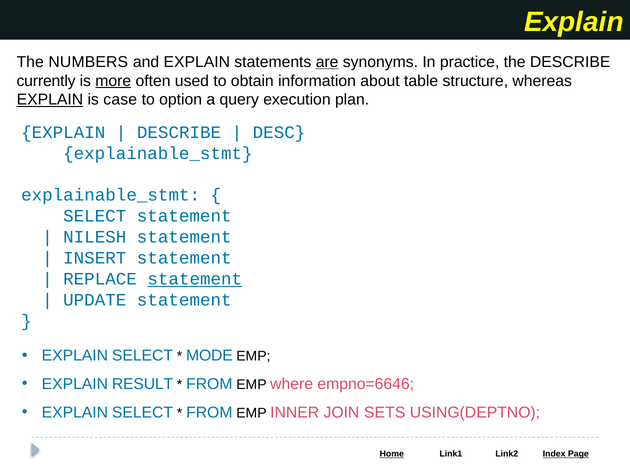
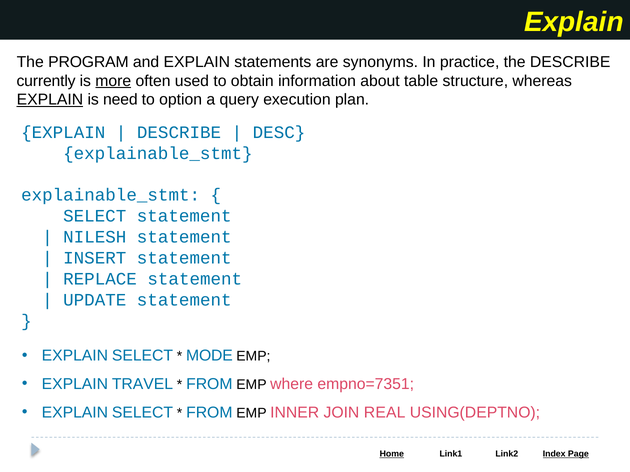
NUMBERS: NUMBERS -> PROGRAM
are underline: present -> none
case: case -> need
statement at (195, 279) underline: present -> none
RESULT: RESULT -> TRAVEL
empno=6646: empno=6646 -> empno=7351
SETS: SETS -> REAL
